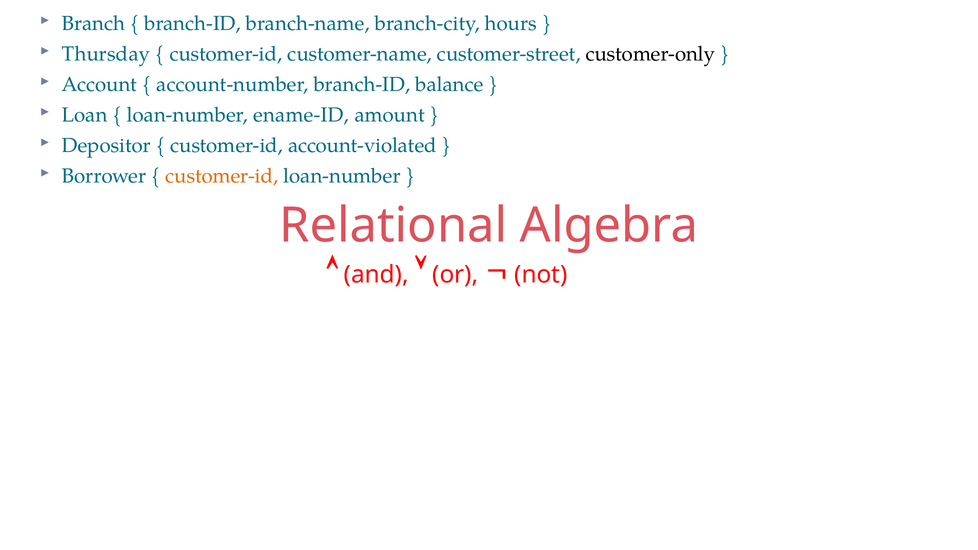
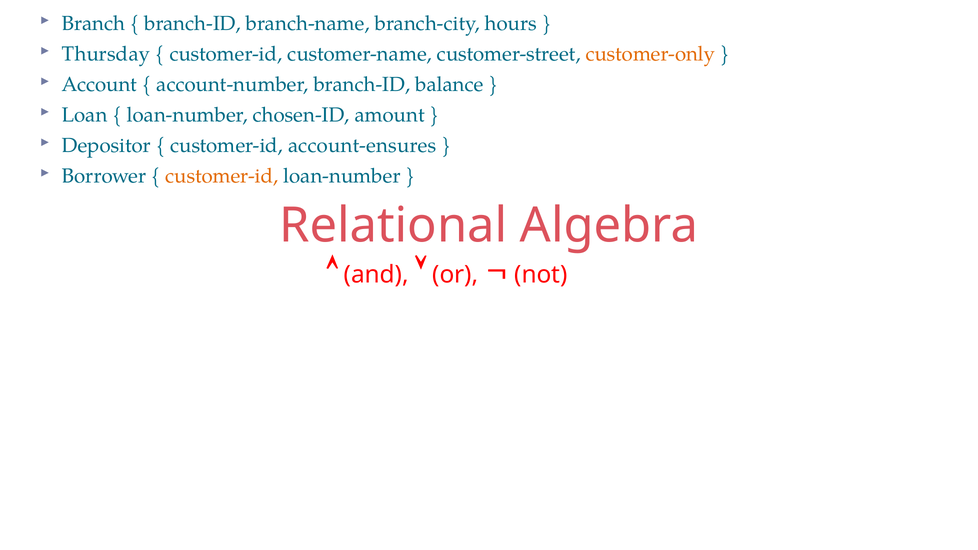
customer-only colour: black -> orange
ename-ID: ename-ID -> chosen-ID
account-violated: account-violated -> account-ensures
